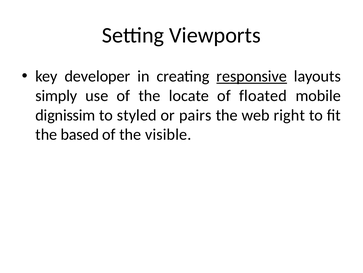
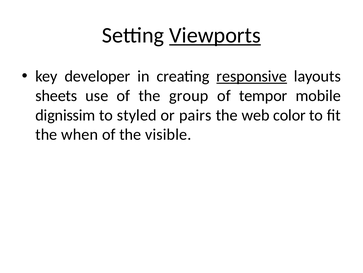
Viewports underline: none -> present
simply: simply -> sheets
locate: locate -> group
floated: floated -> tempor
right: right -> color
based: based -> when
